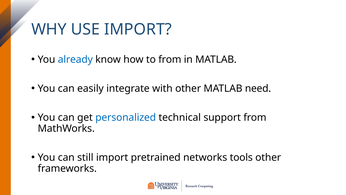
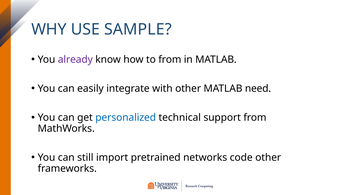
USE IMPORT: IMPORT -> SAMPLE
already colour: blue -> purple
tools: tools -> code
